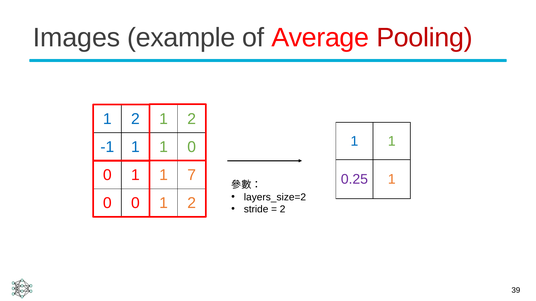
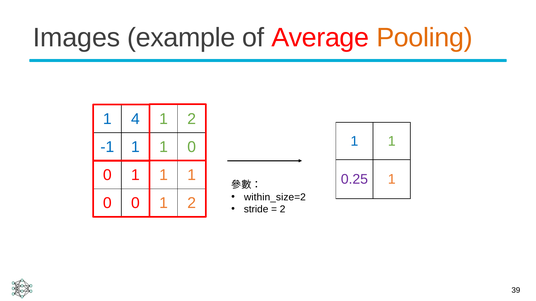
Pooling colour: red -> orange
2 at (135, 119): 2 -> 4
1 1 7: 7 -> 1
layers_size=2: layers_size=2 -> within_size=2
